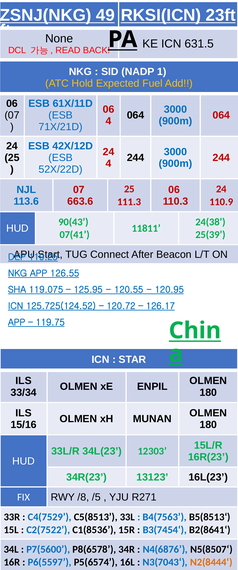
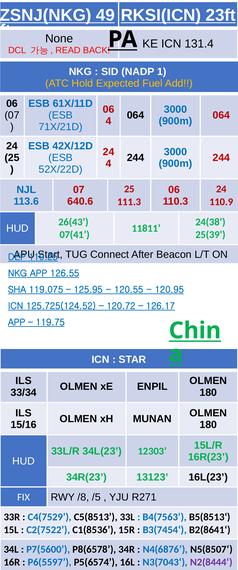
631.5: 631.5 -> 131.4
663.6: 663.6 -> 640.6
90(43: 90(43 -> 26(43
N2(8444‘ colour: orange -> purple
